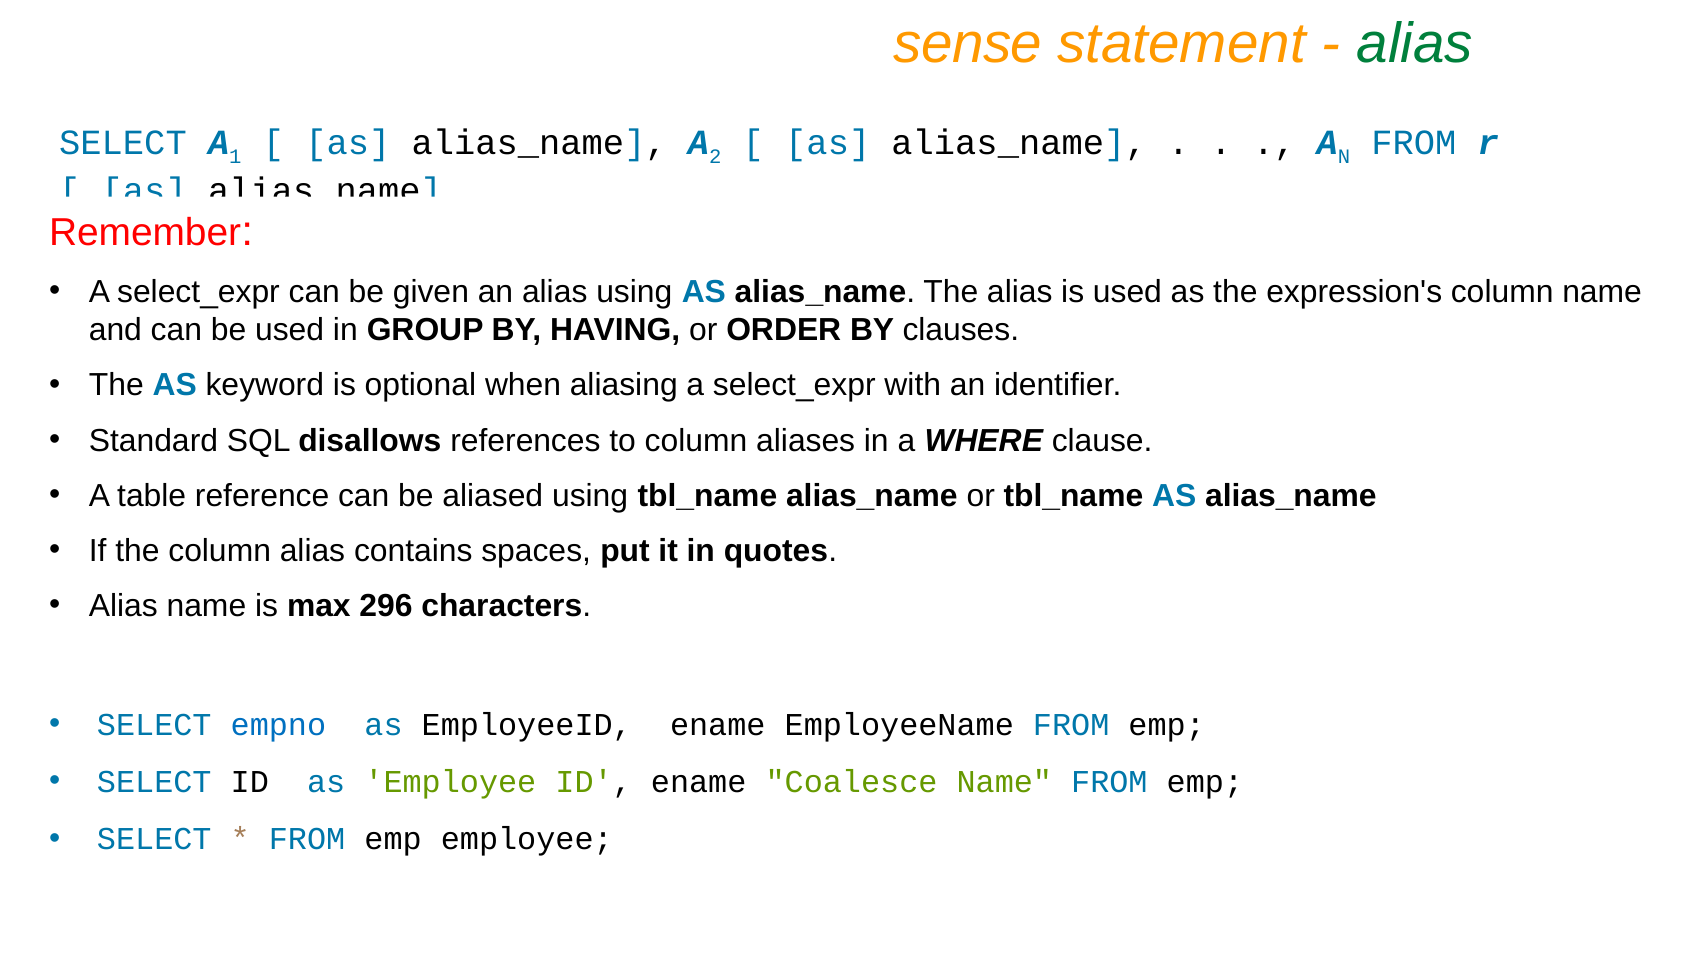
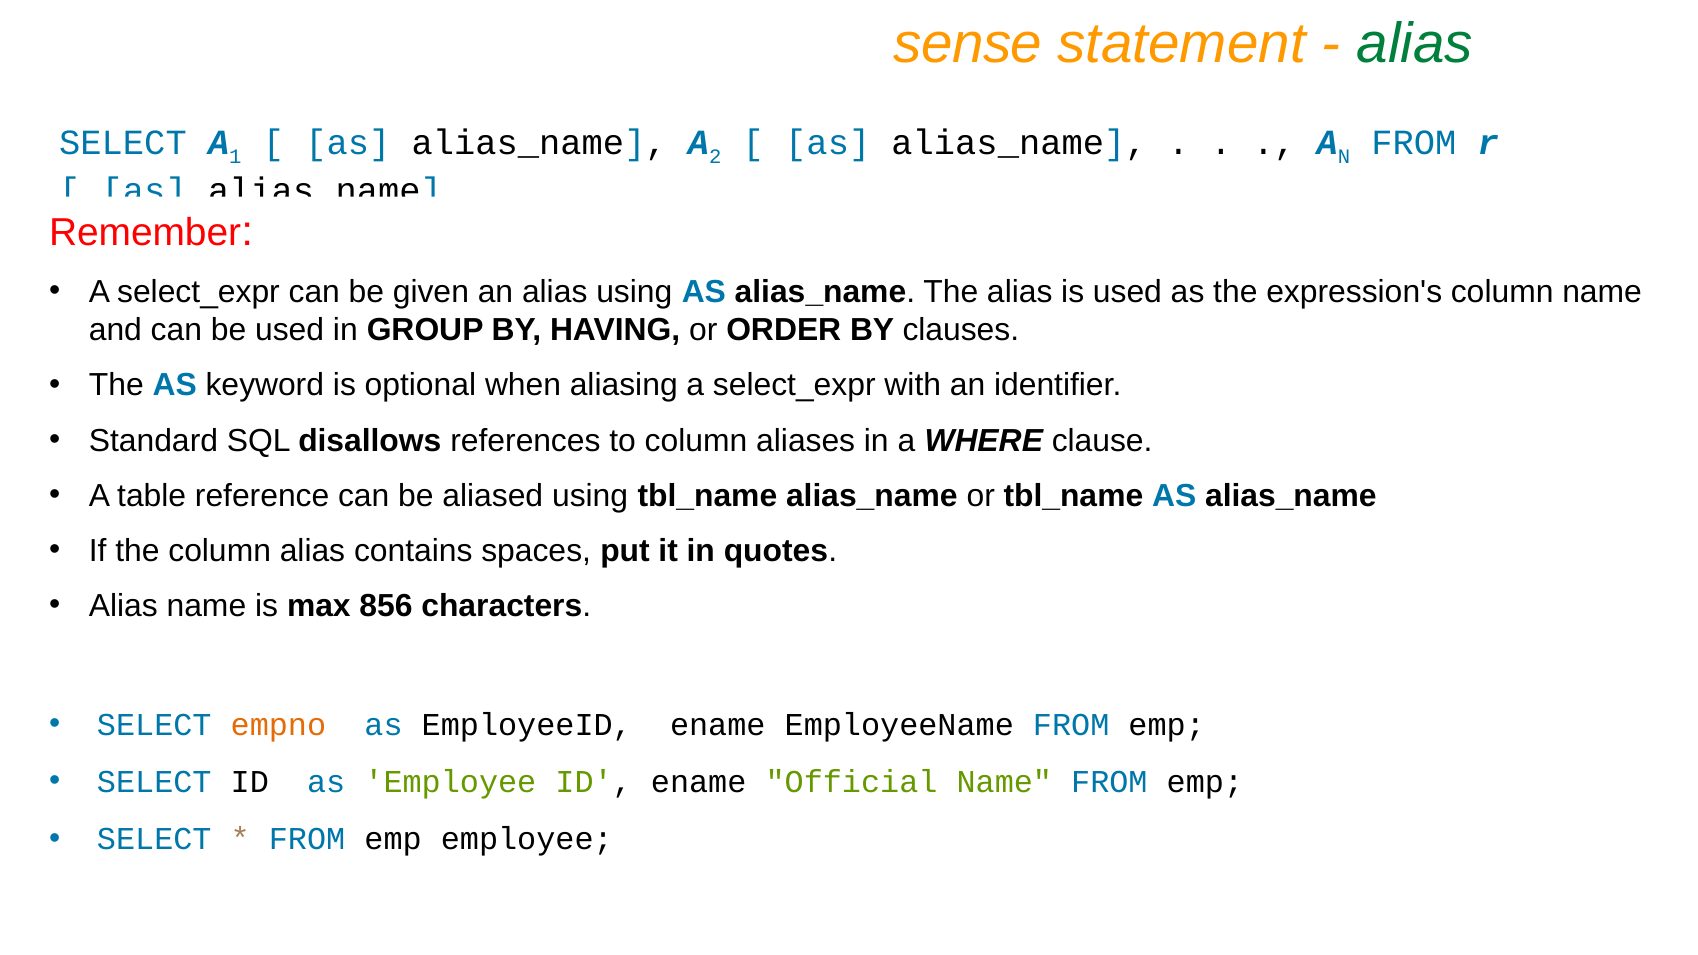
296: 296 -> 856
empno colour: blue -> orange
Coalesce: Coalesce -> Official
